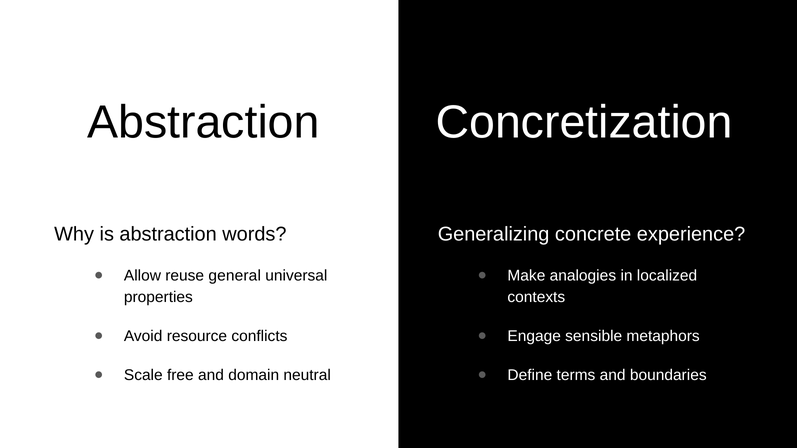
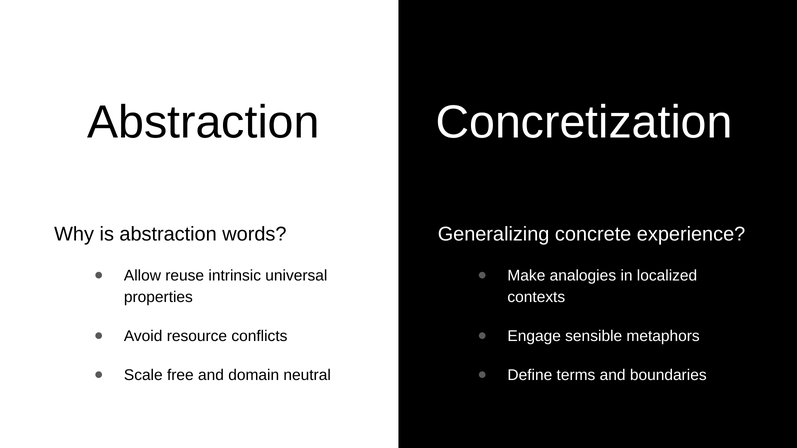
general: general -> intrinsic
